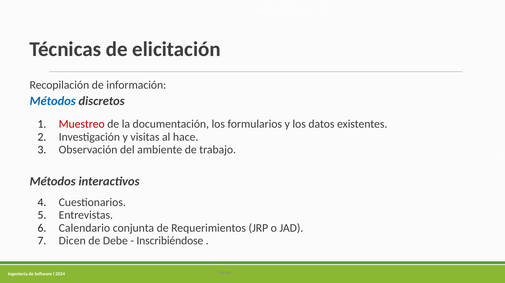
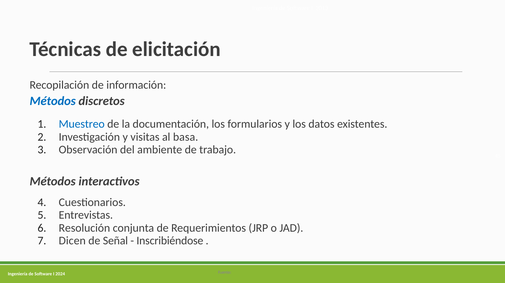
Muestreo colour: red -> blue
hace: hace -> basa
Calendario: Calendario -> Resolución
Debe: Debe -> Señal
